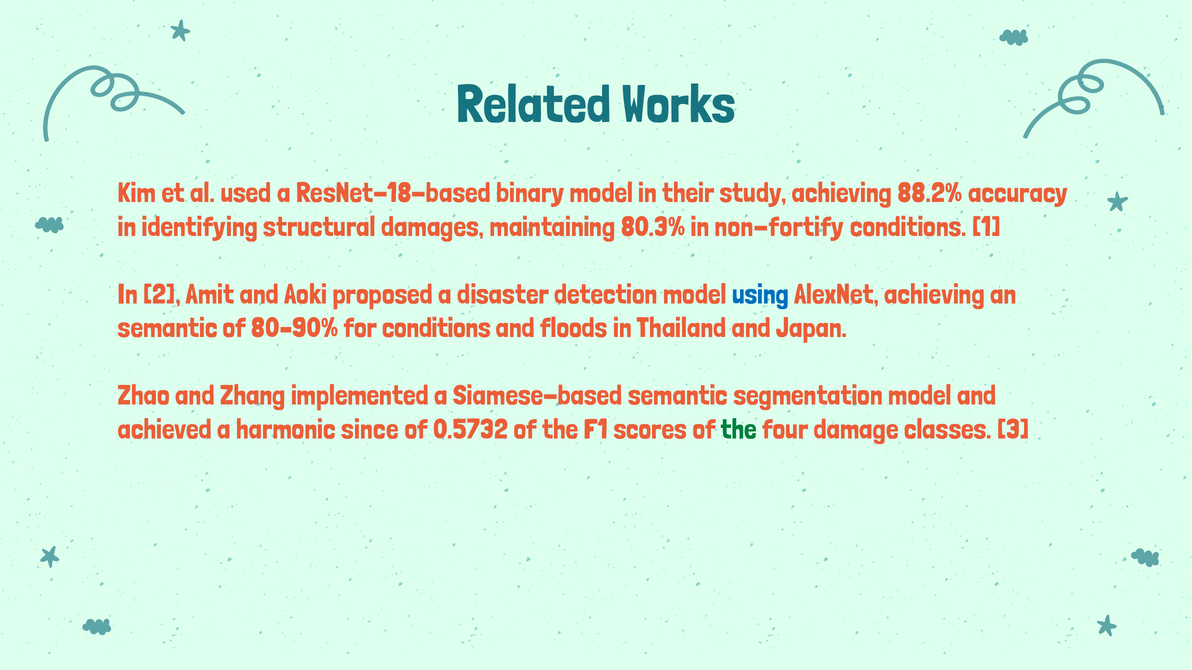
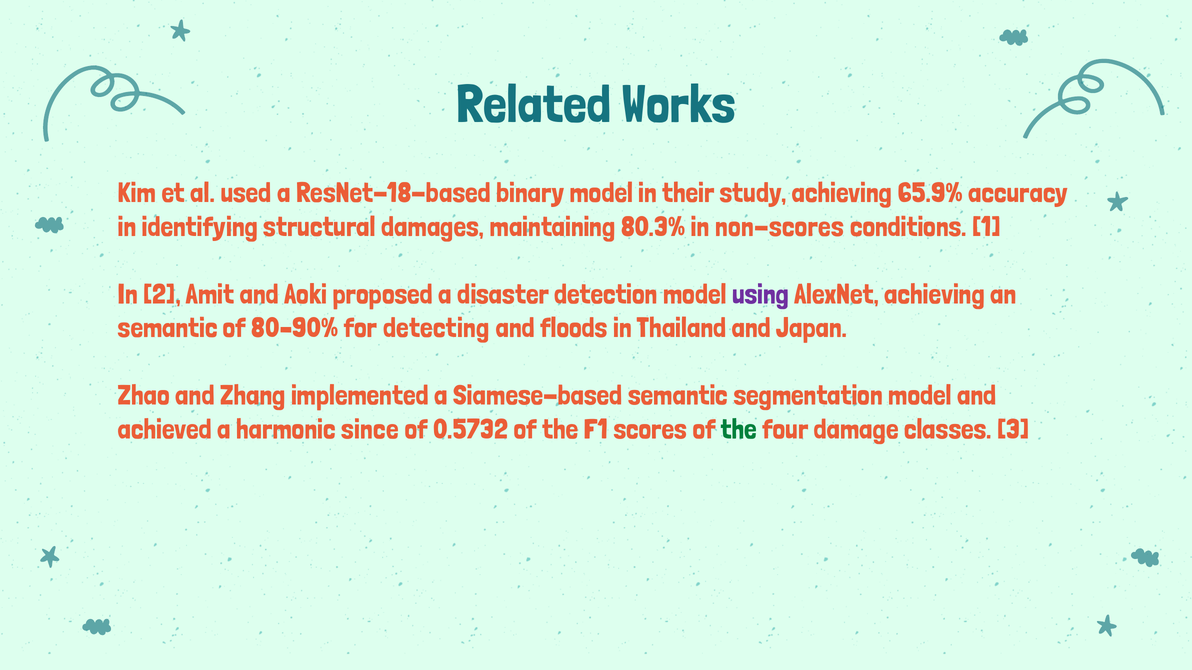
88.2%: 88.2% -> 65.9%
non-fortify: non-fortify -> non-scores
using colour: blue -> purple
for conditions: conditions -> detecting
